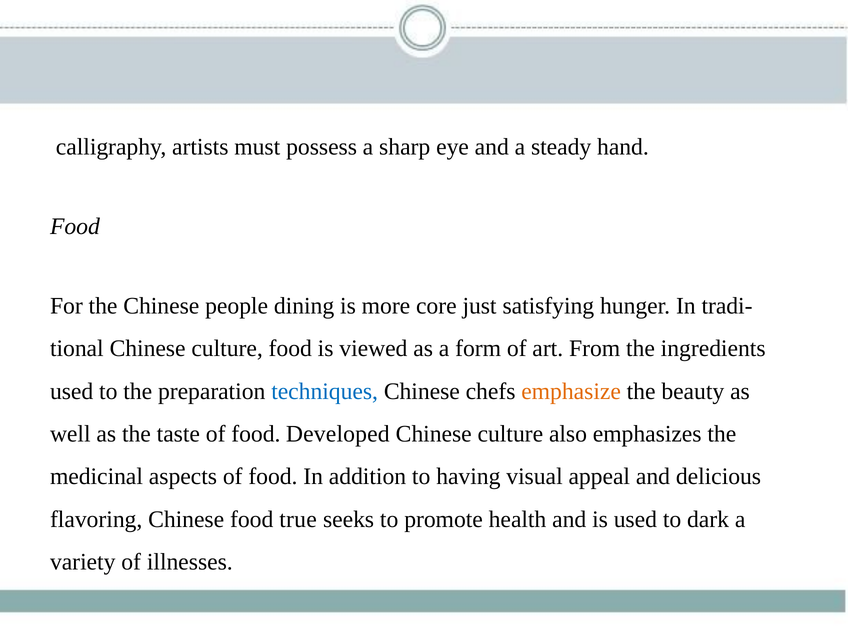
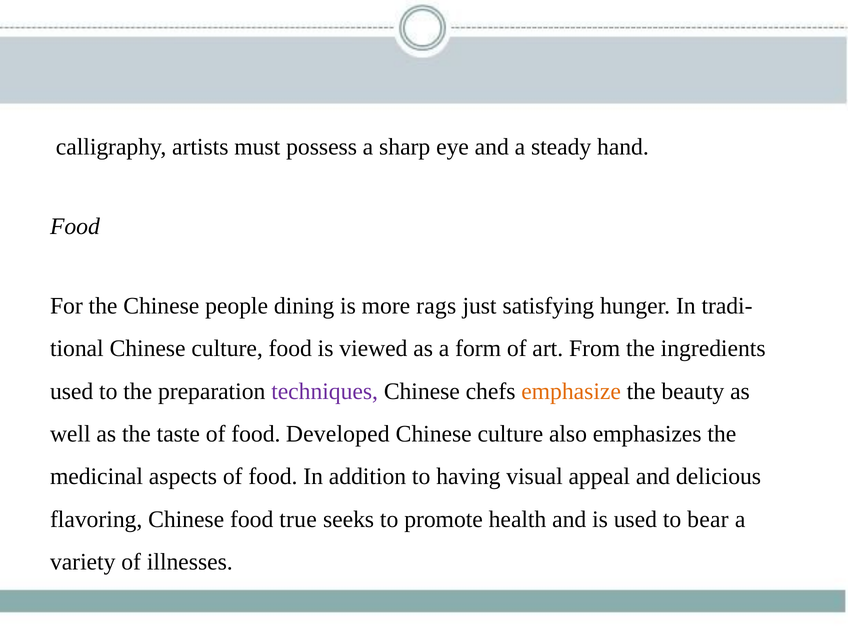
core: core -> rags
techniques colour: blue -> purple
dark: dark -> bear
